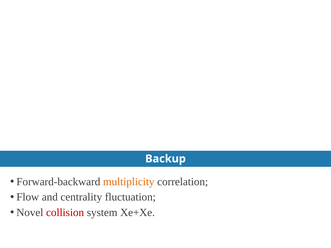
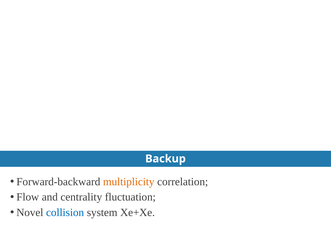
collision colour: red -> blue
